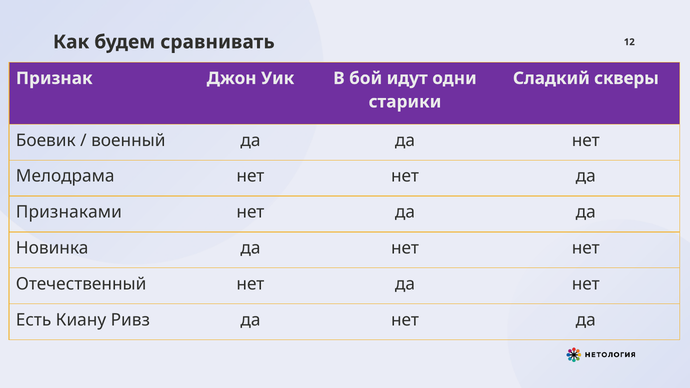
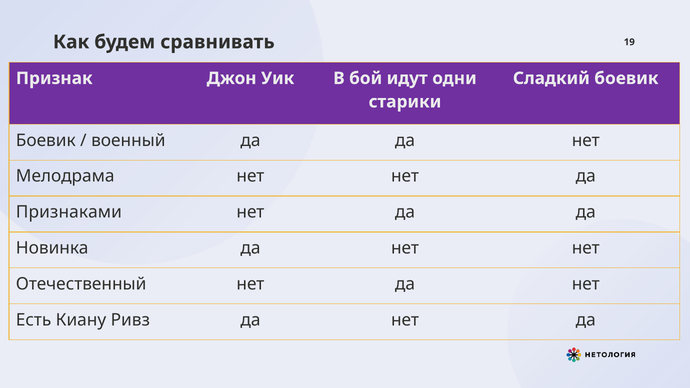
12: 12 -> 19
Сладкий скверы: скверы -> боевик
